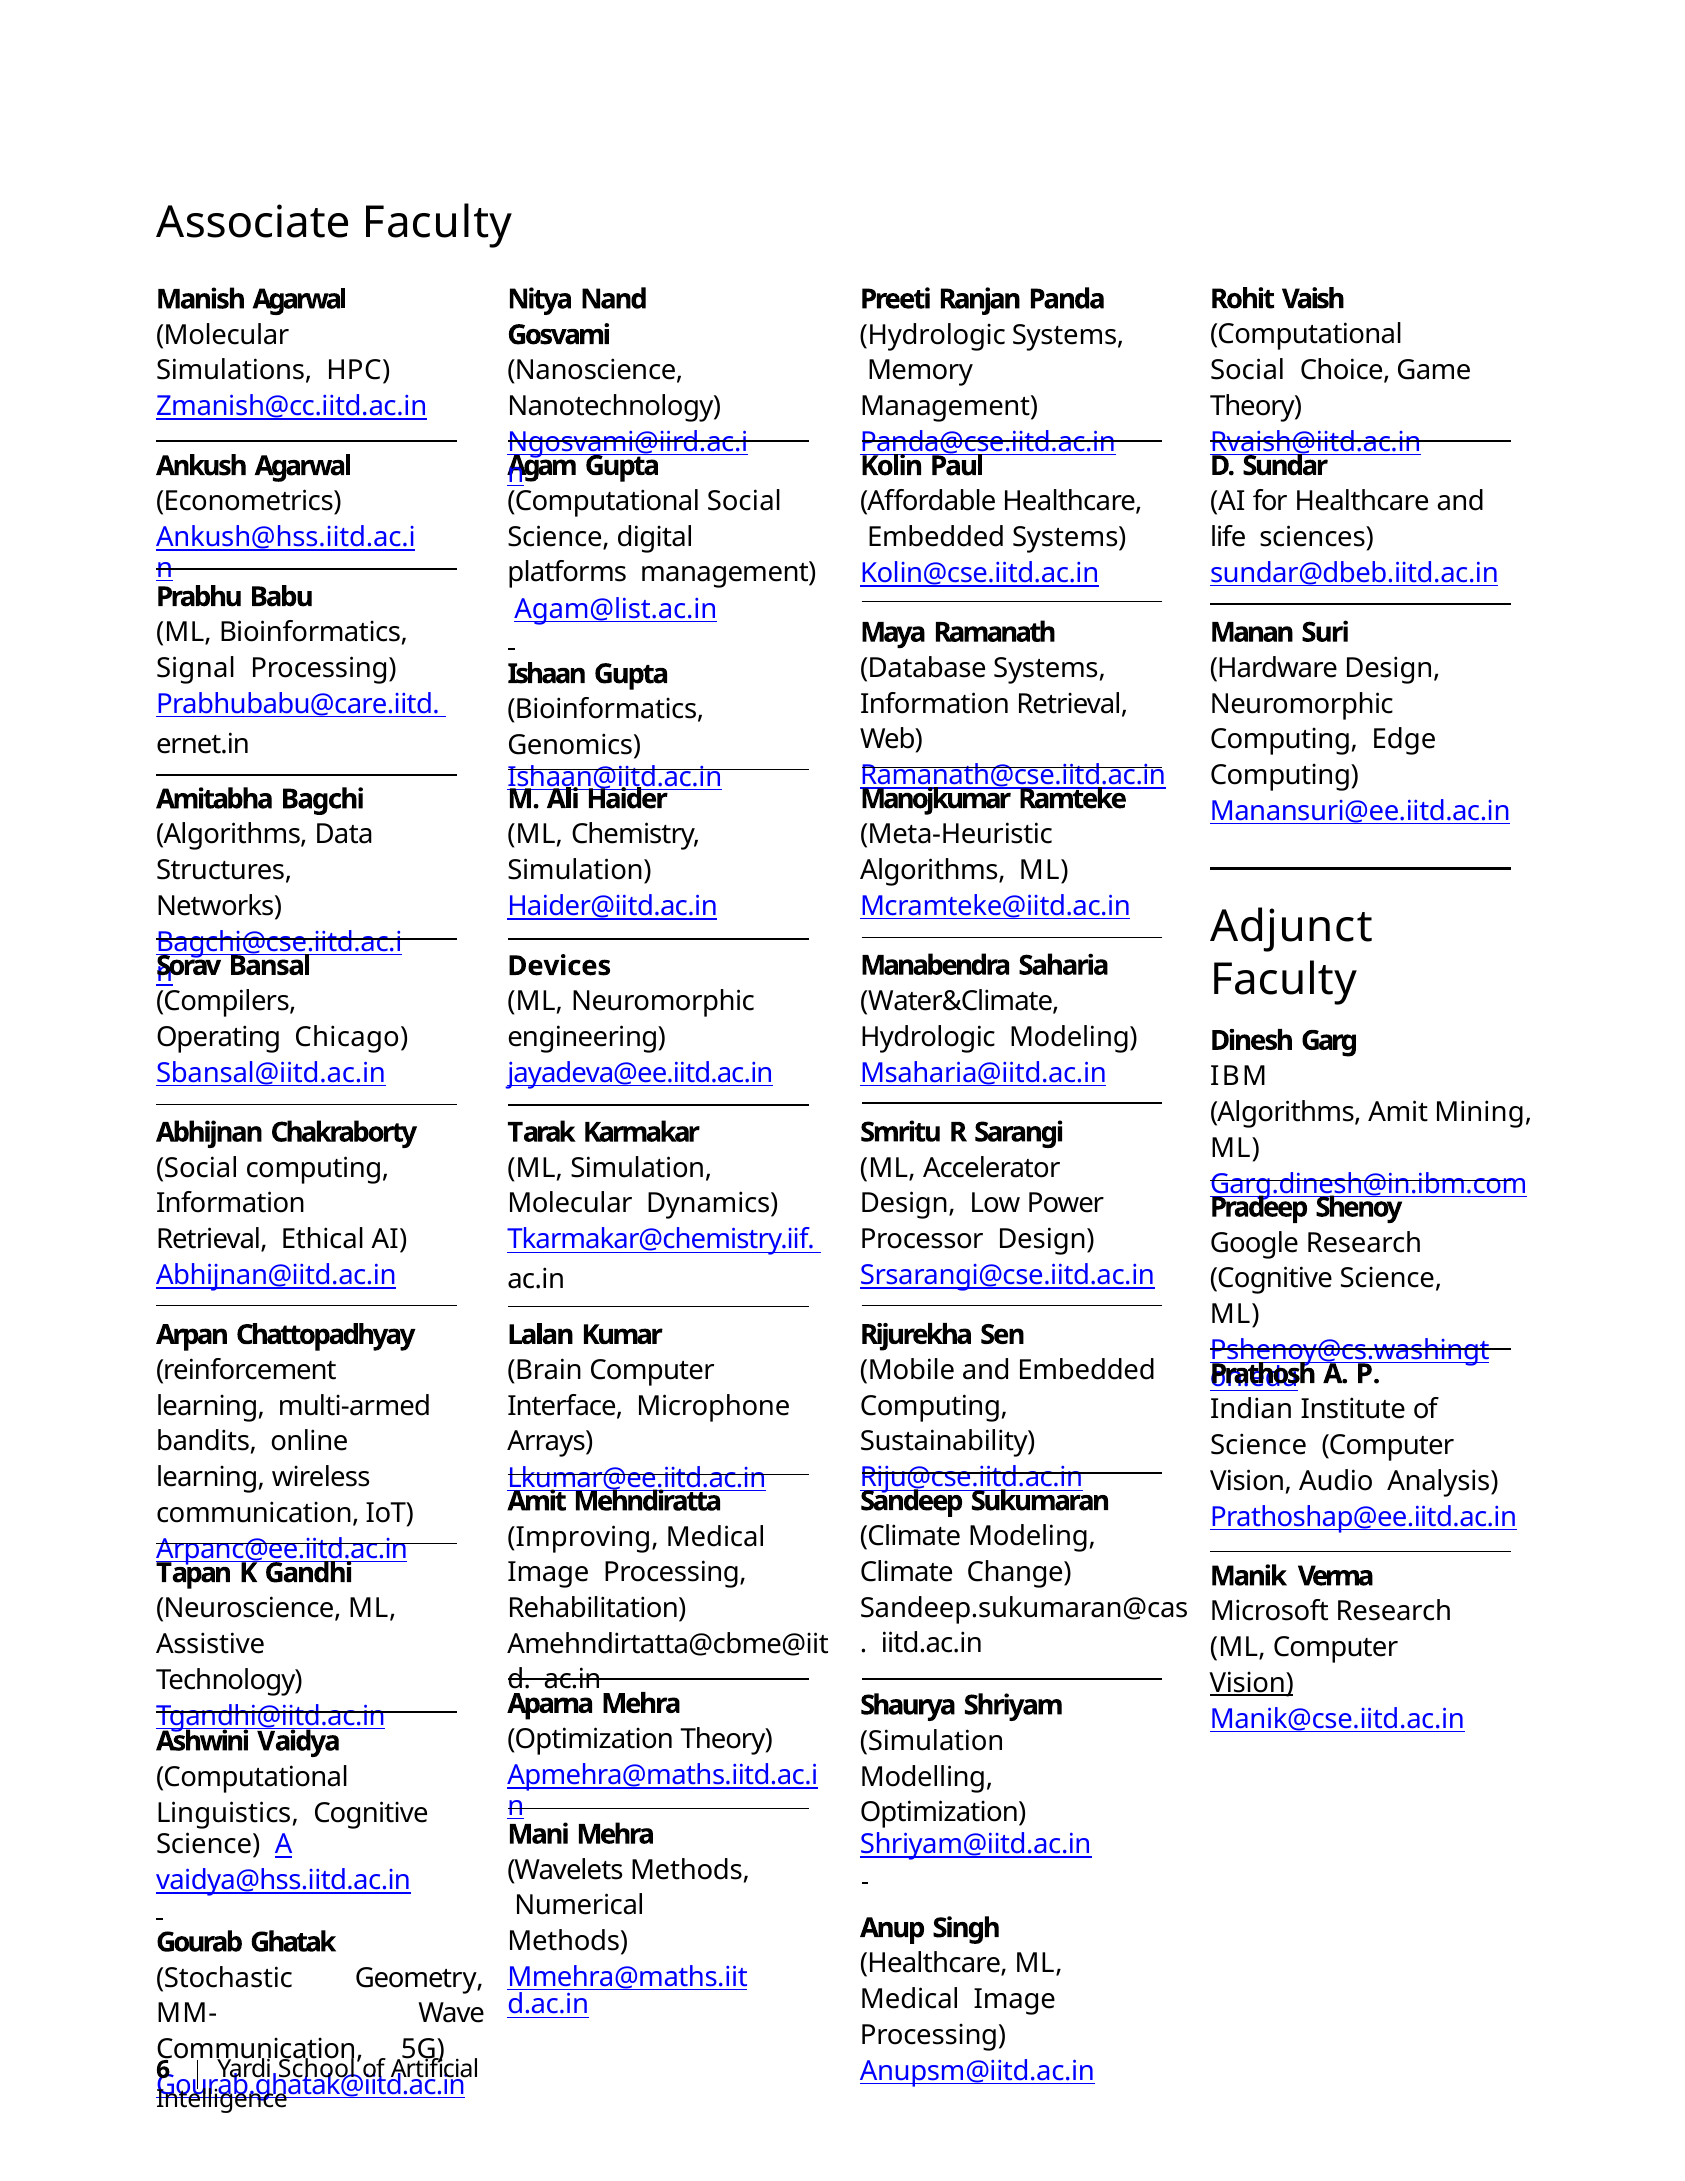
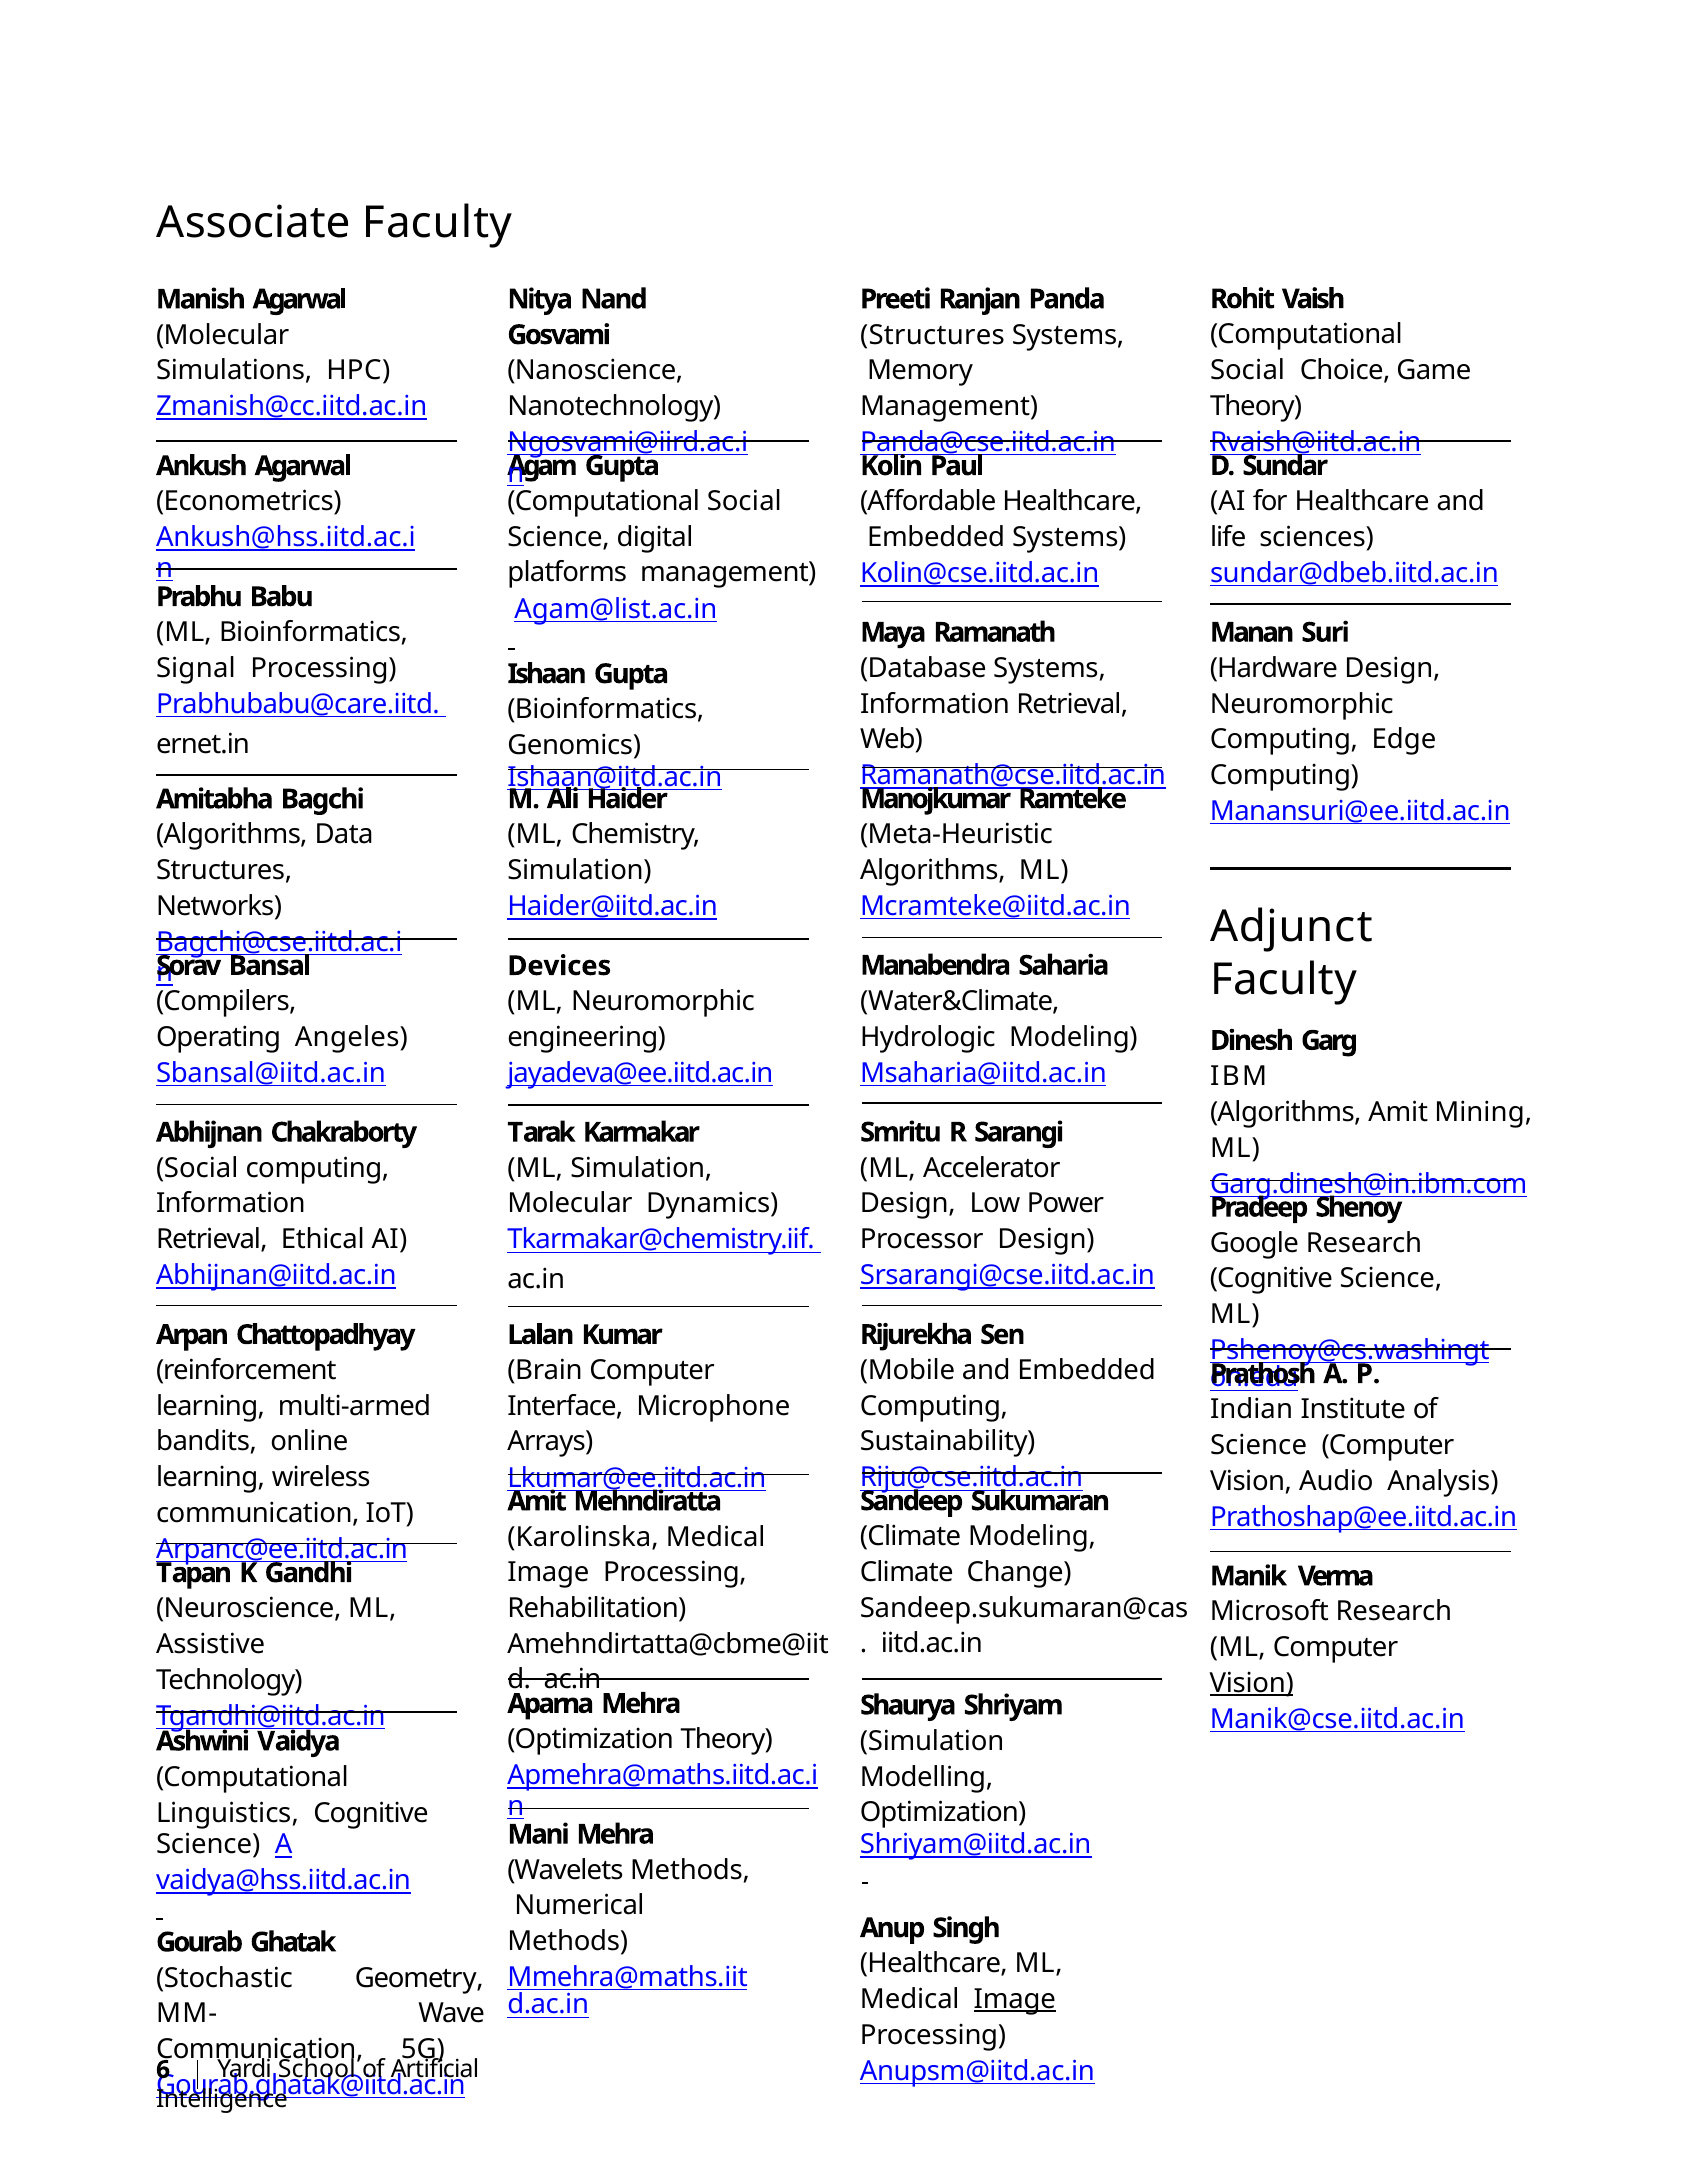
Hydrologic at (933, 335): Hydrologic -> Structures
Chicago: Chicago -> Angeles
Improving: Improving -> Karolinska
Image at (1015, 1999) underline: none -> present
